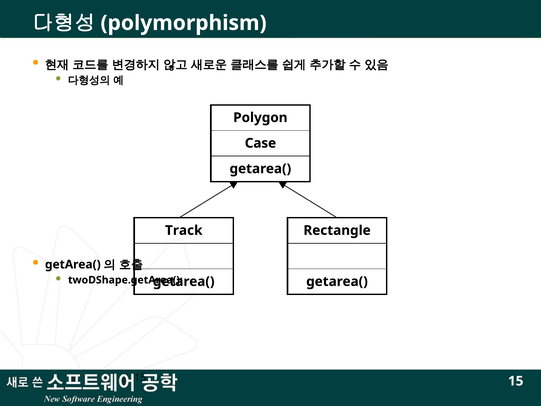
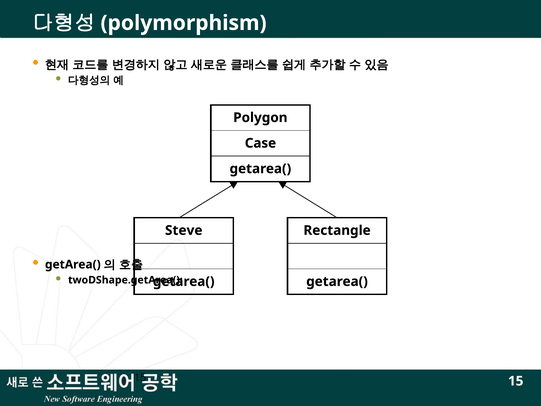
Track: Track -> Steve
